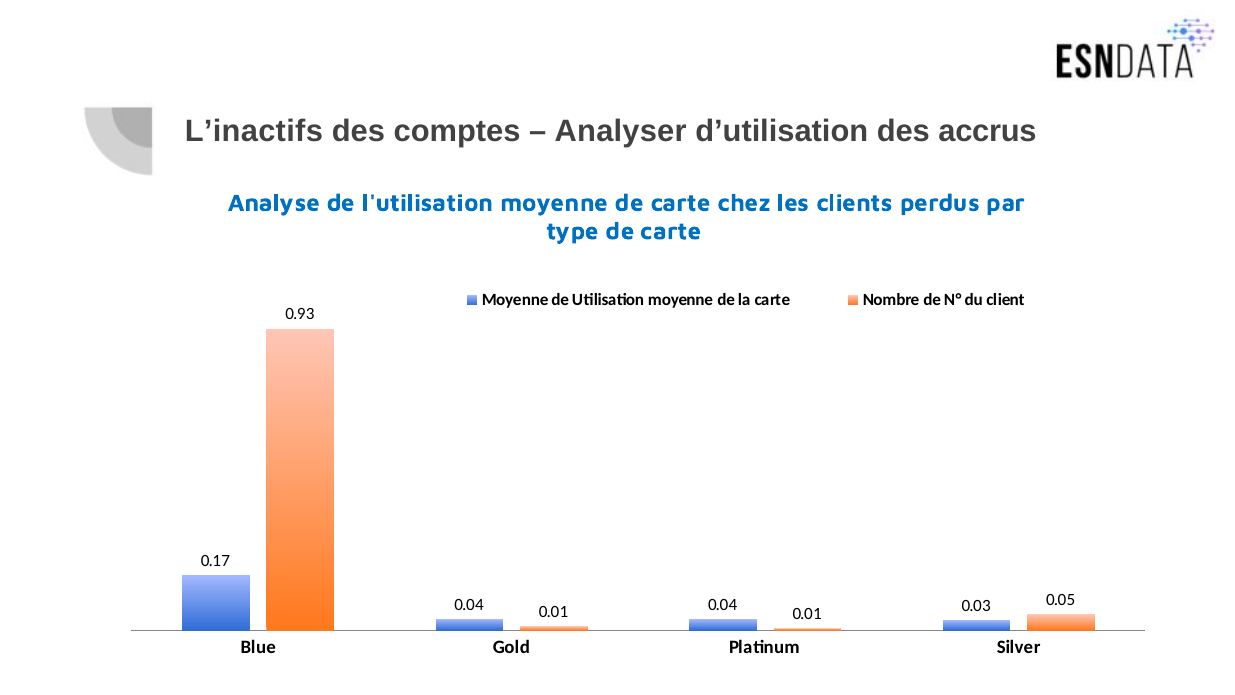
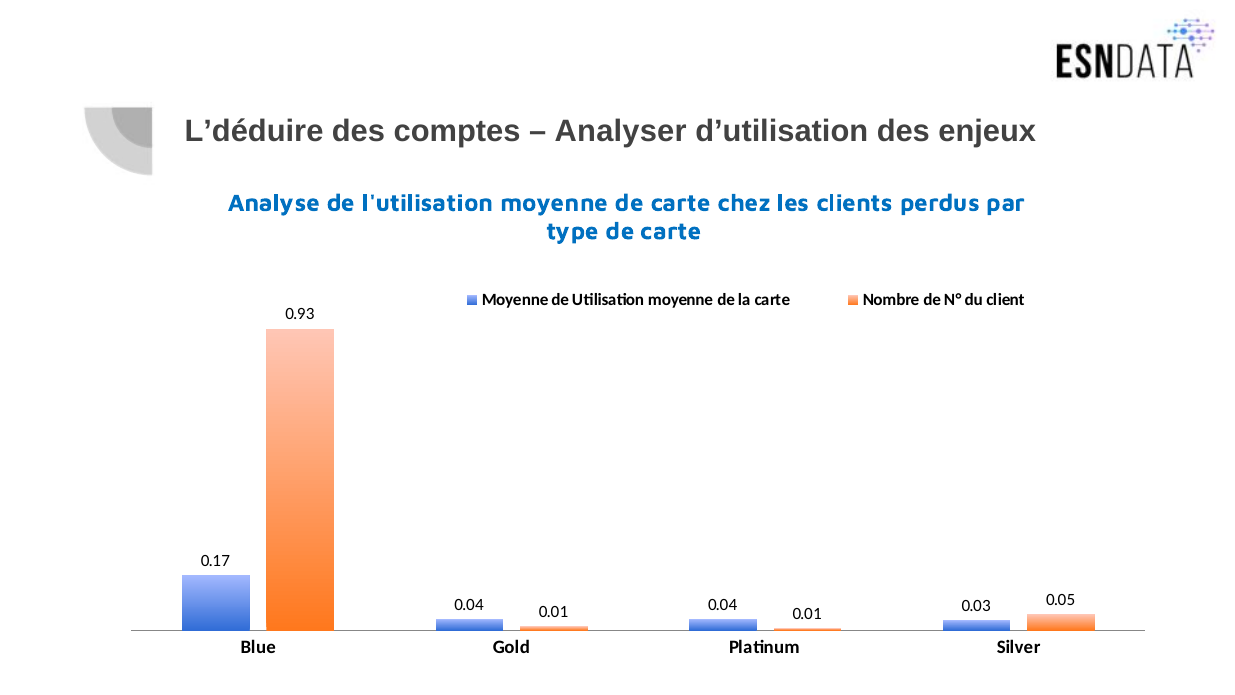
L’inactifs: L’inactifs -> L’déduire
accrus: accrus -> enjeux
